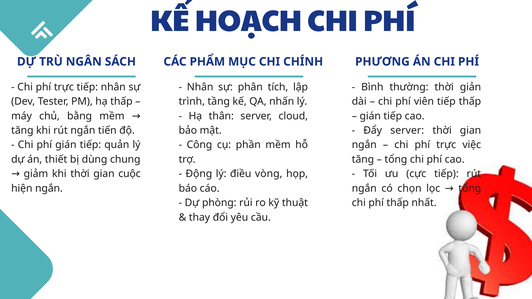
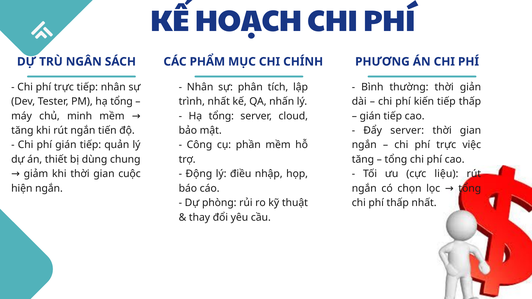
PM hạ thấp: thấp -> tổng
trình tầng: tầng -> nhất
viên: viên -> kiến
bằng: bằng -> minh
thân at (221, 116): thân -> tổng
vòng: vòng -> nhập
cực tiếp: tiếp -> liệu
